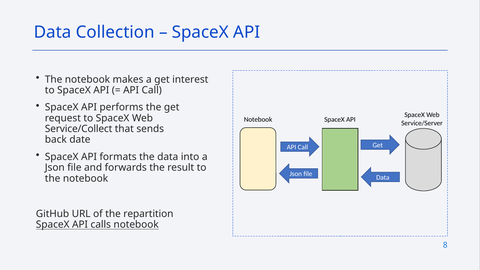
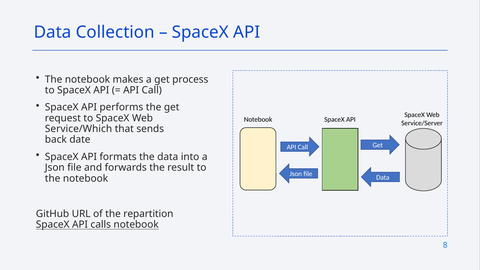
interest: interest -> process
Service/Collect: Service/Collect -> Service/Which
